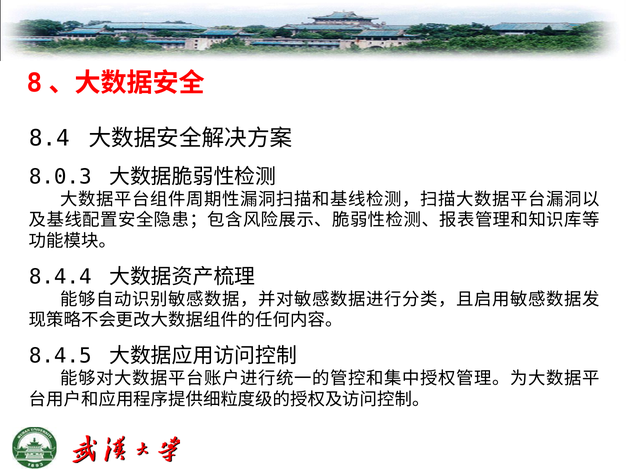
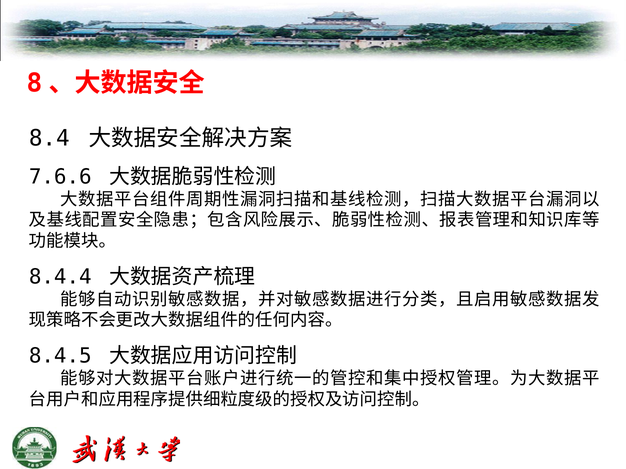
8.0.3: 8.0.3 -> 7.6.6
